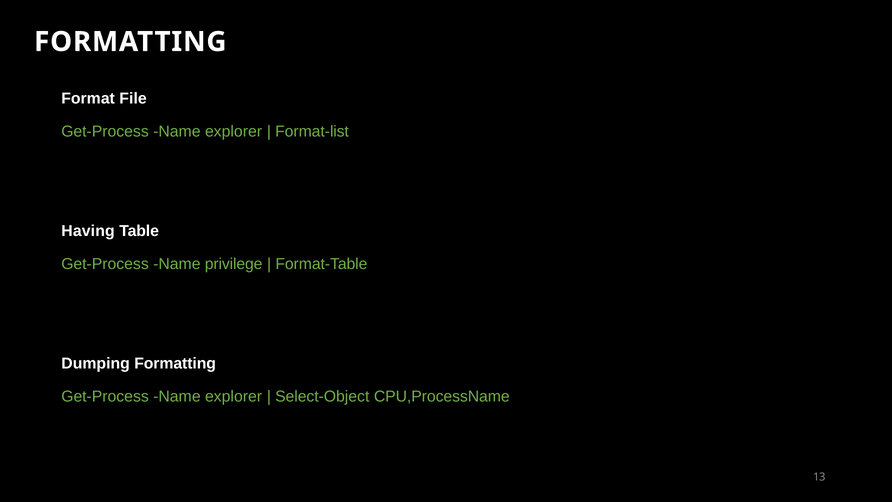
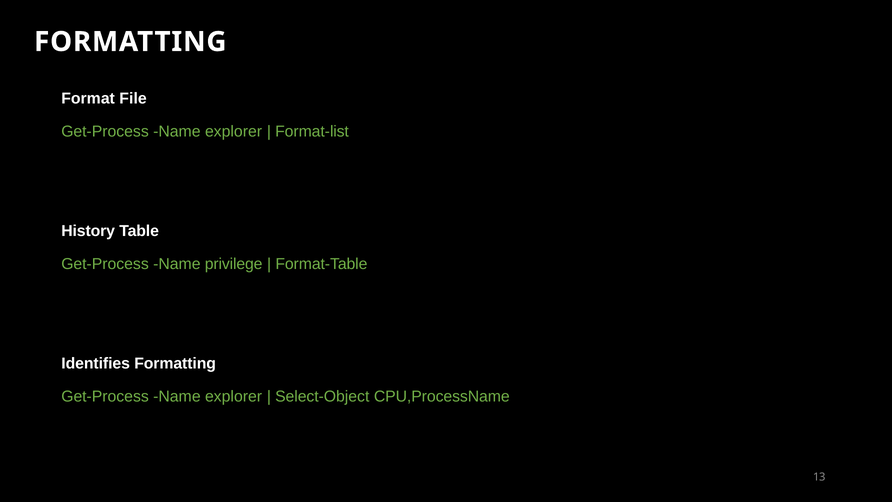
Having: Having -> History
Dumping: Dumping -> Identifies
